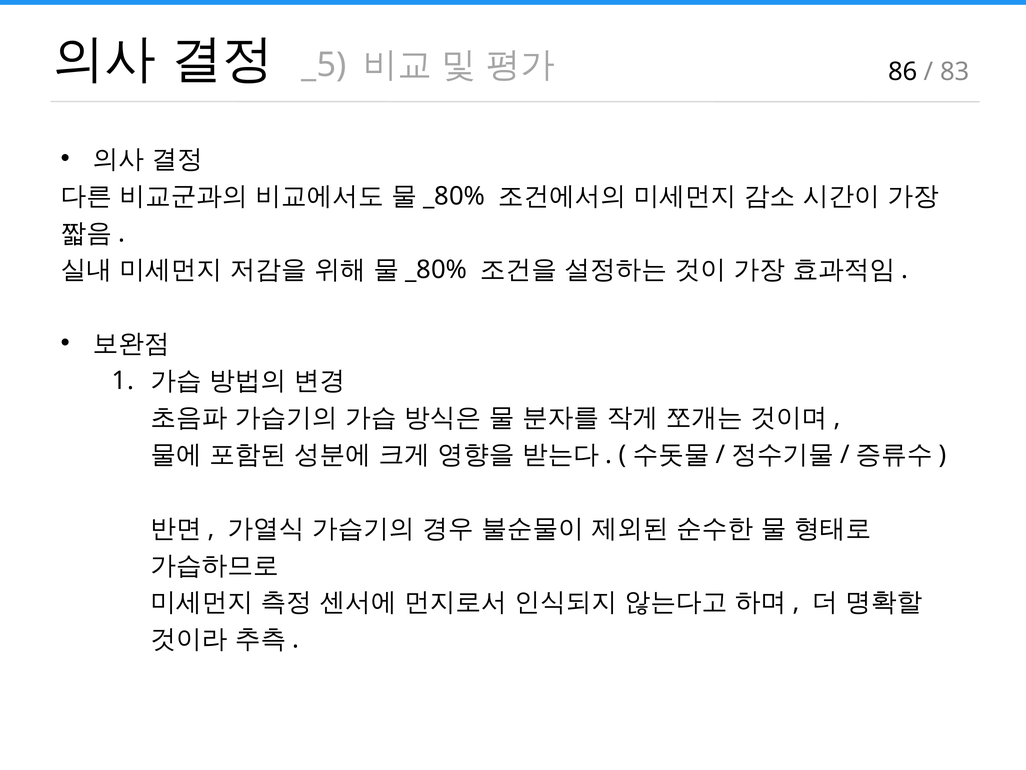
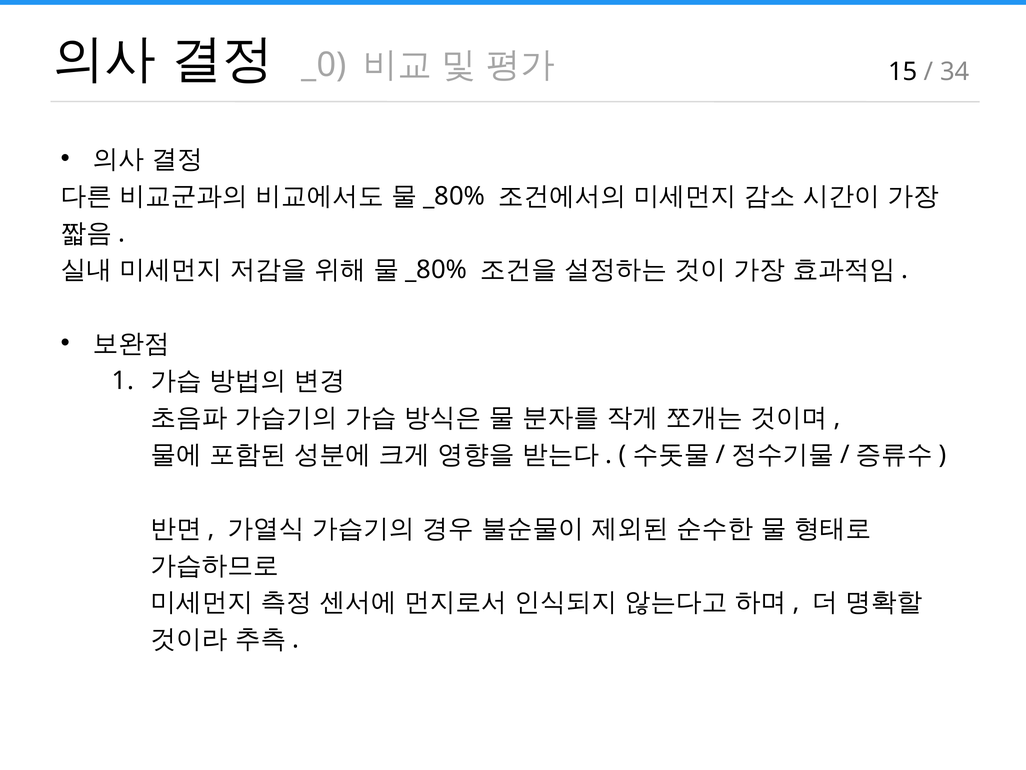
_5: _5 -> _0
86: 86 -> 15
83: 83 -> 34
